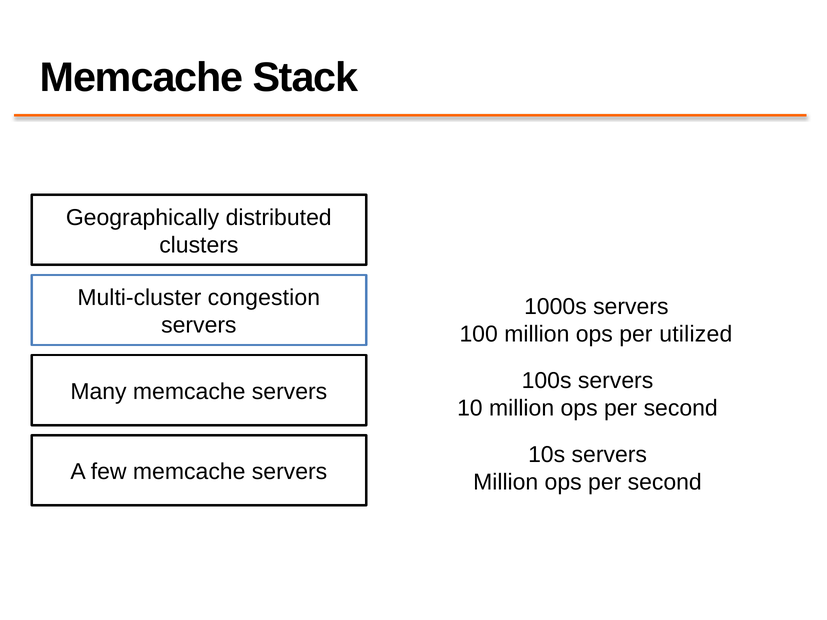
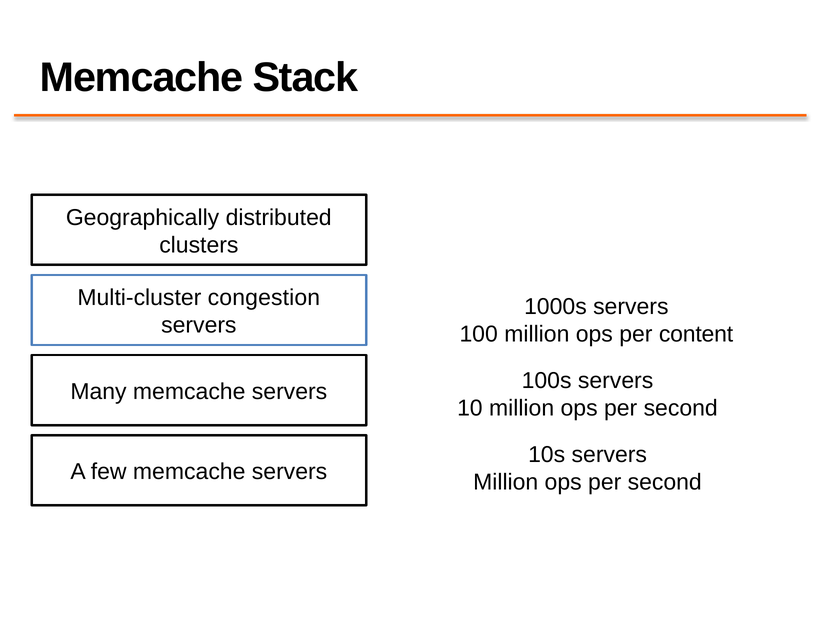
utilized: utilized -> content
